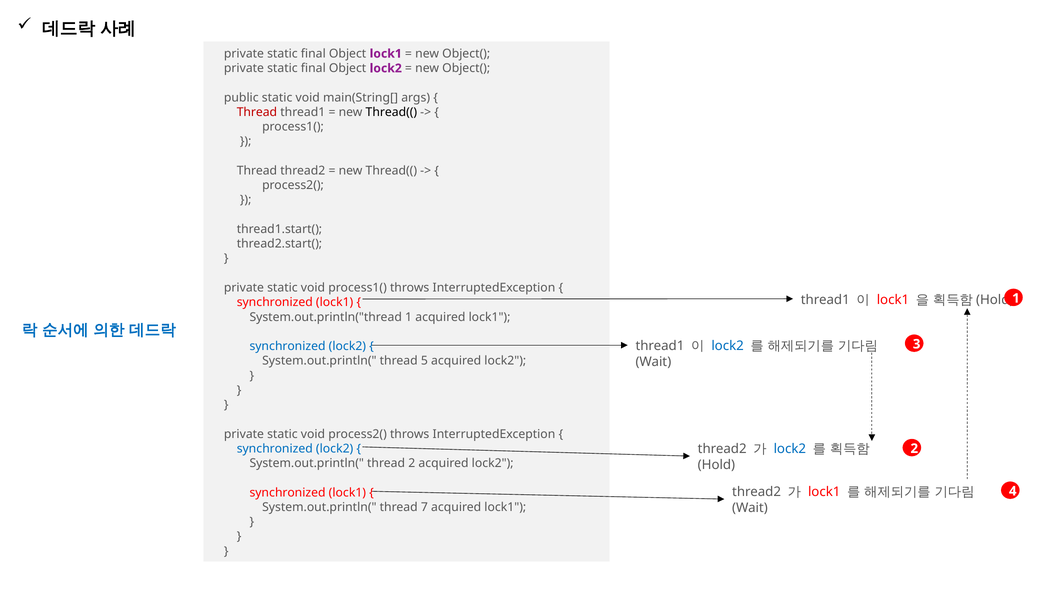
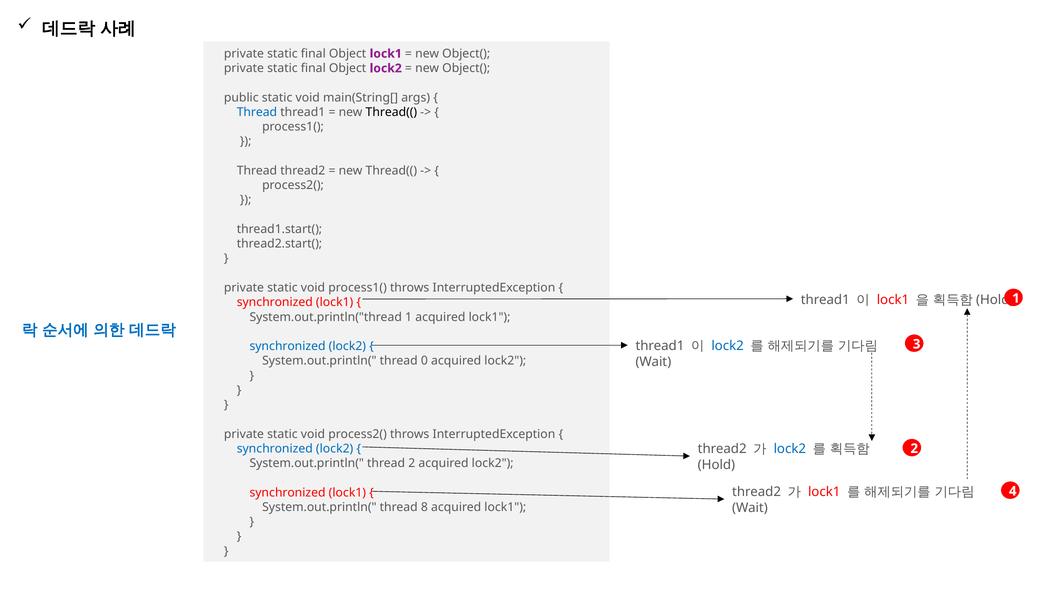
Thread at (257, 112) colour: red -> blue
5: 5 -> 0
7: 7 -> 8
